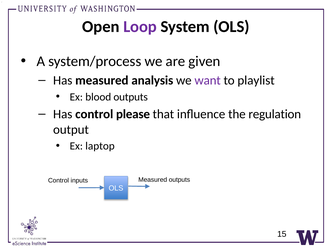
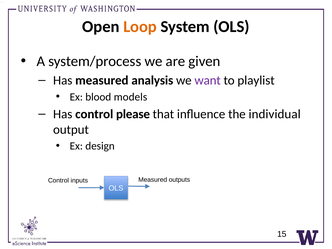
Loop colour: purple -> orange
blood outputs: outputs -> models
regulation: regulation -> individual
laptop: laptop -> design
